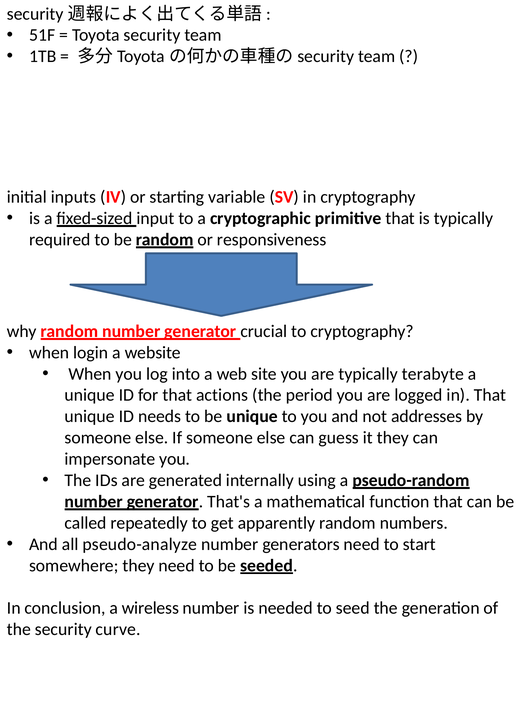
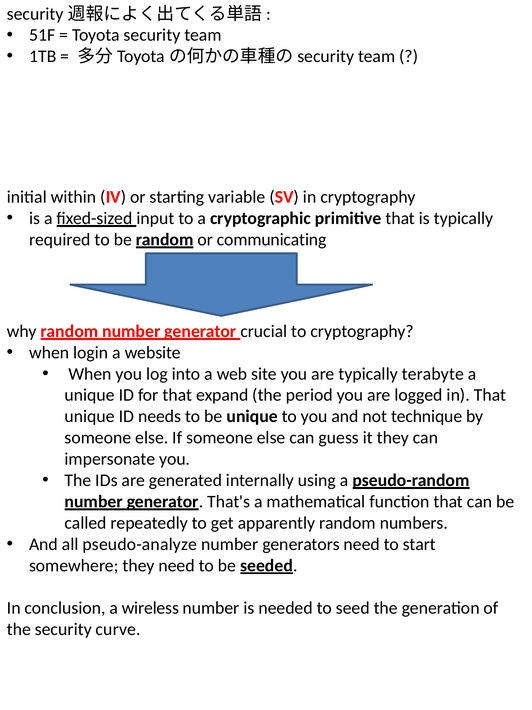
inputs: inputs -> within
responsiveness: responsiveness -> communicating
actions: actions -> expand
addresses: addresses -> technique
